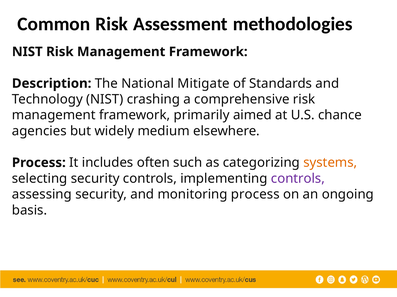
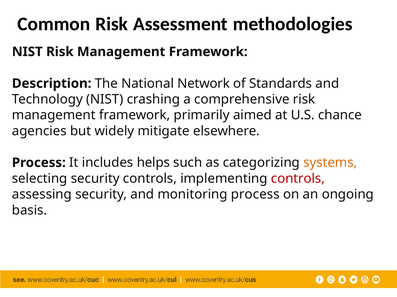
Mitigate: Mitigate -> Network
medium: medium -> mitigate
often: often -> helps
controls at (298, 179) colour: purple -> red
